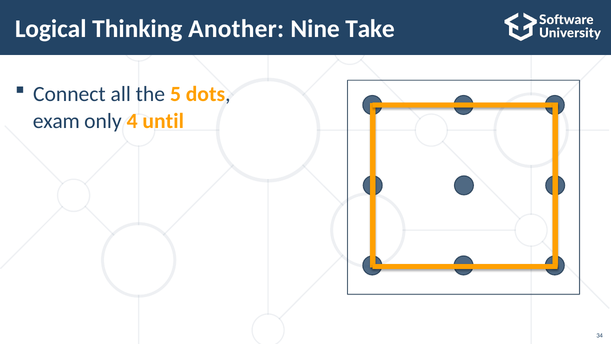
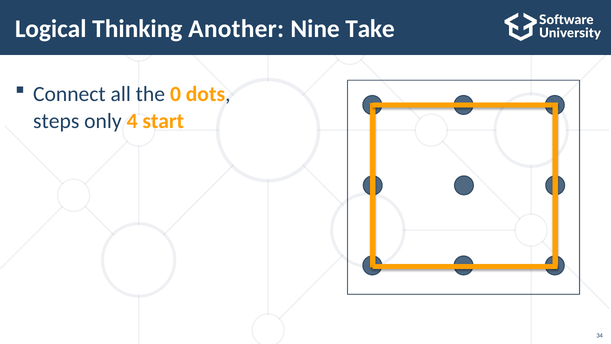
5: 5 -> 0
exam: exam -> steps
until: until -> start
